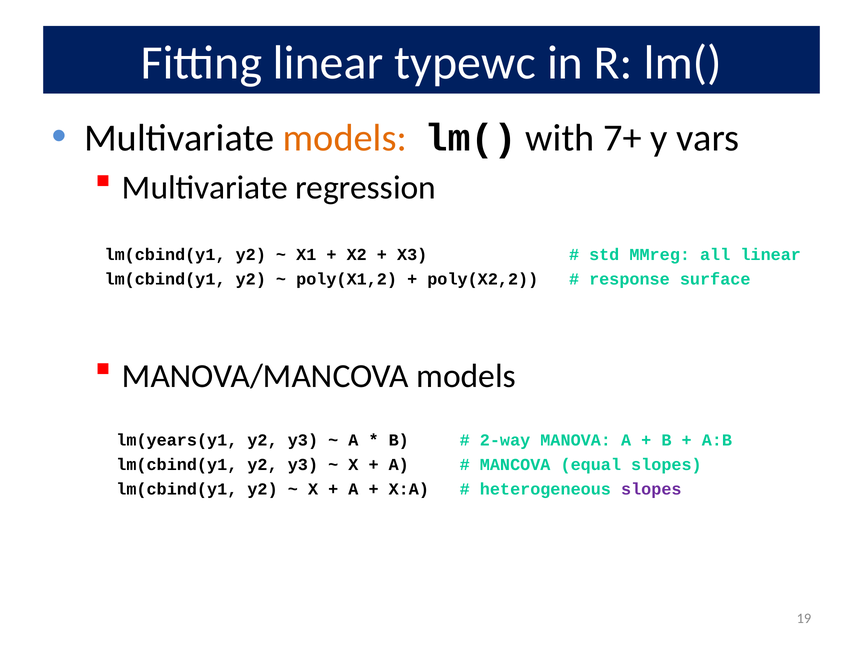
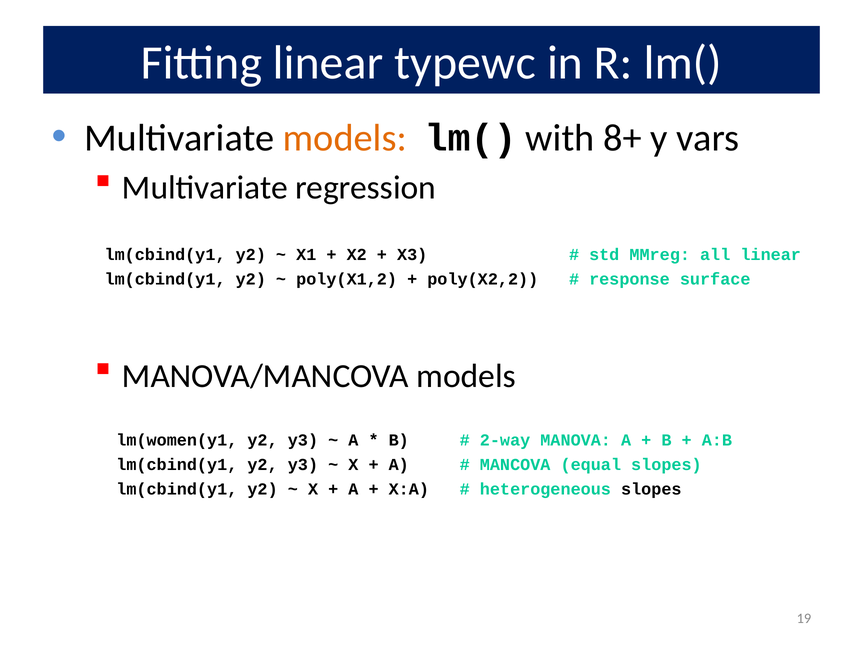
7+: 7+ -> 8+
lm(years(y1: lm(years(y1 -> lm(women(y1
slopes at (651, 488) colour: purple -> black
